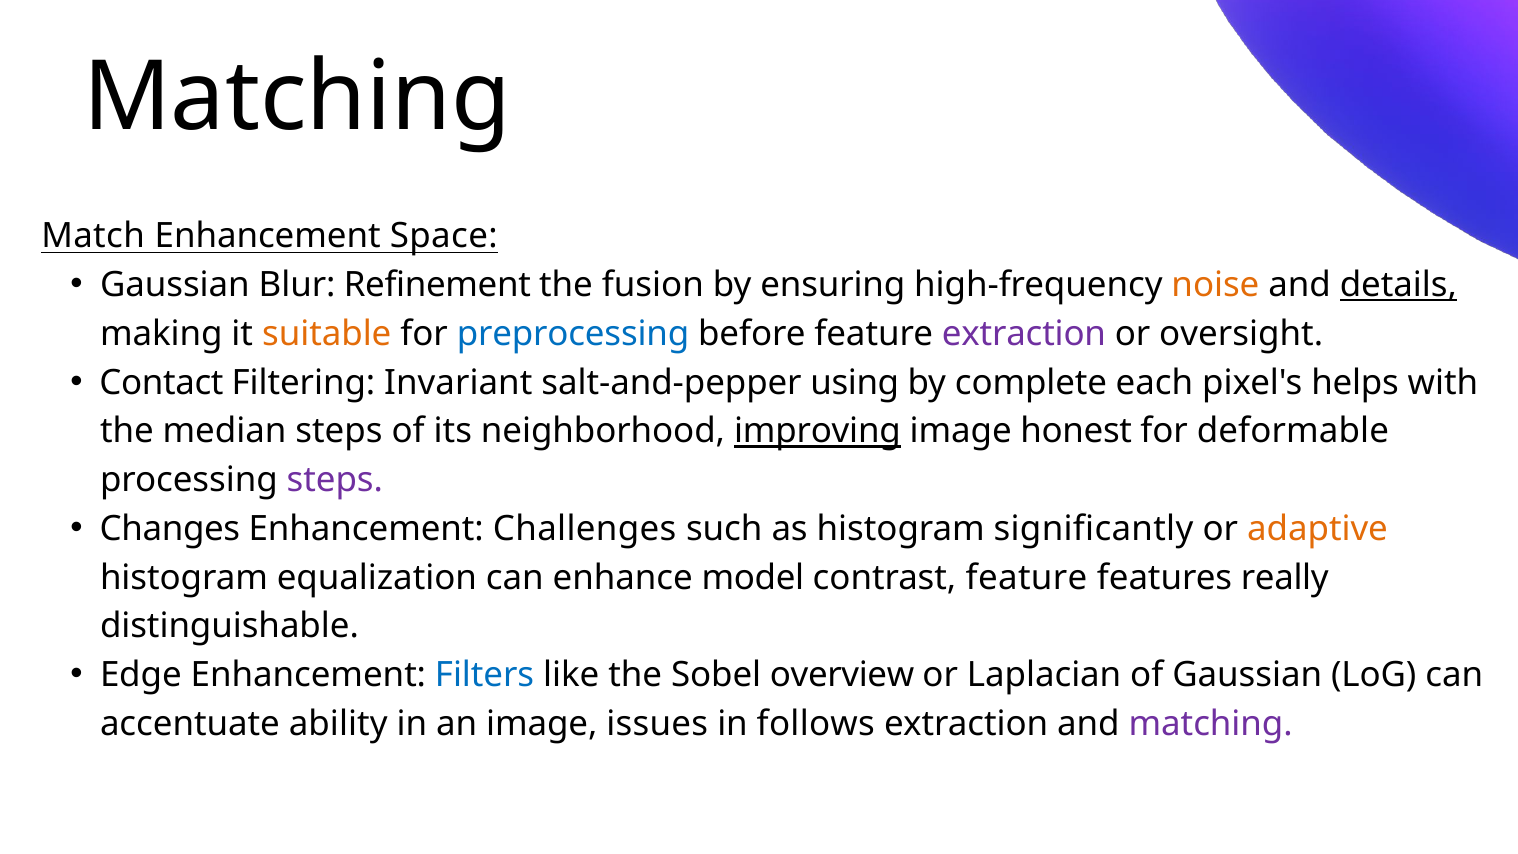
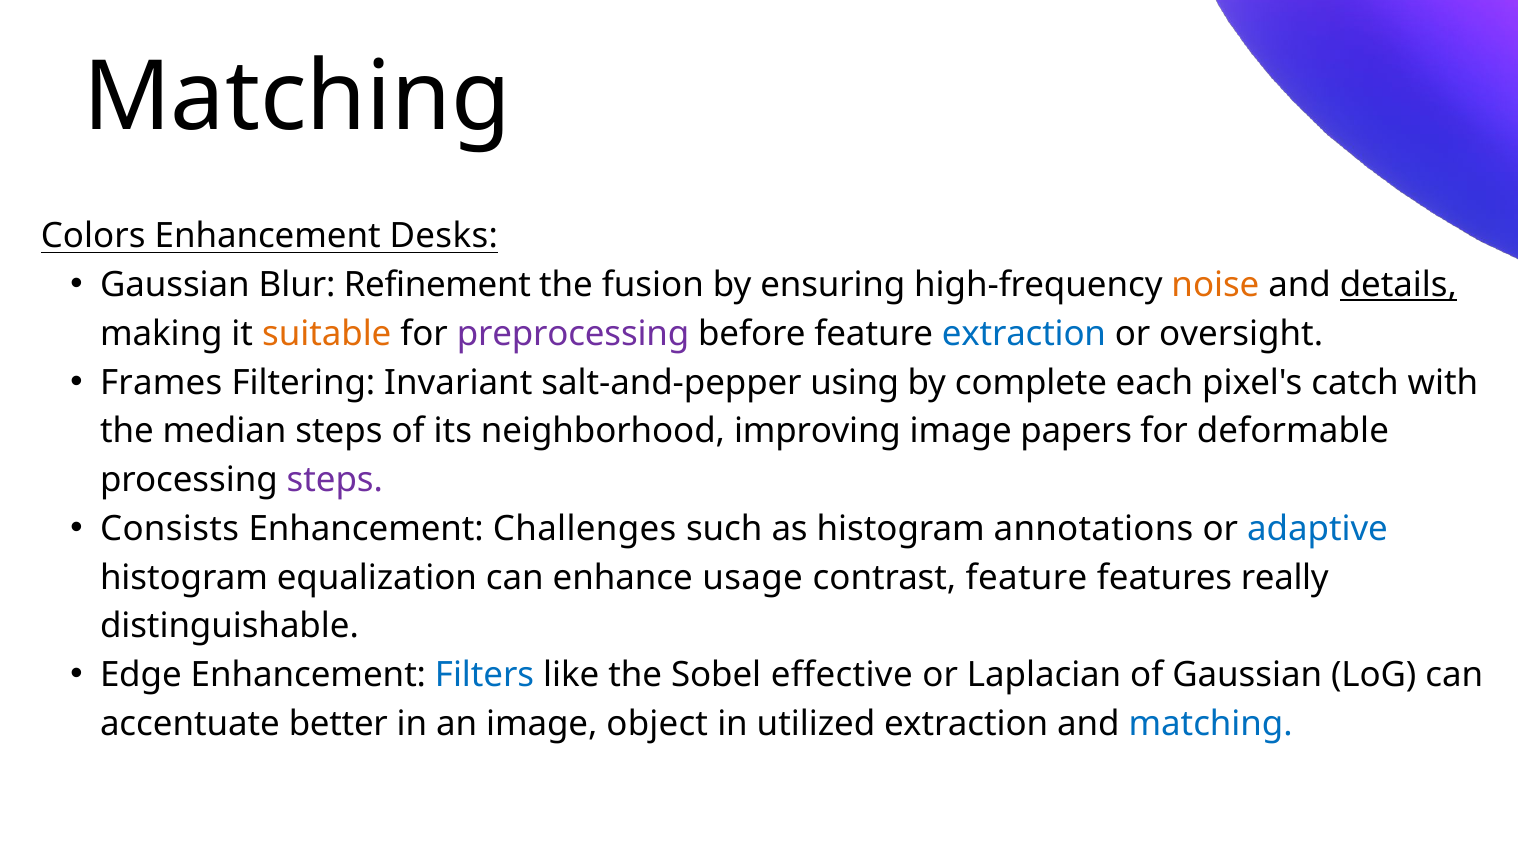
Match: Match -> Colors
Space: Space -> Desks
preprocessing colour: blue -> purple
extraction at (1024, 334) colour: purple -> blue
Contact: Contact -> Frames
helps: helps -> catch
improving underline: present -> none
honest: honest -> papers
Changes: Changes -> Consists
significantly: significantly -> annotations
adaptive colour: orange -> blue
model: model -> usage
overview: overview -> effective
ability: ability -> better
issues: issues -> object
follows: follows -> utilized
matching at (1211, 724) colour: purple -> blue
